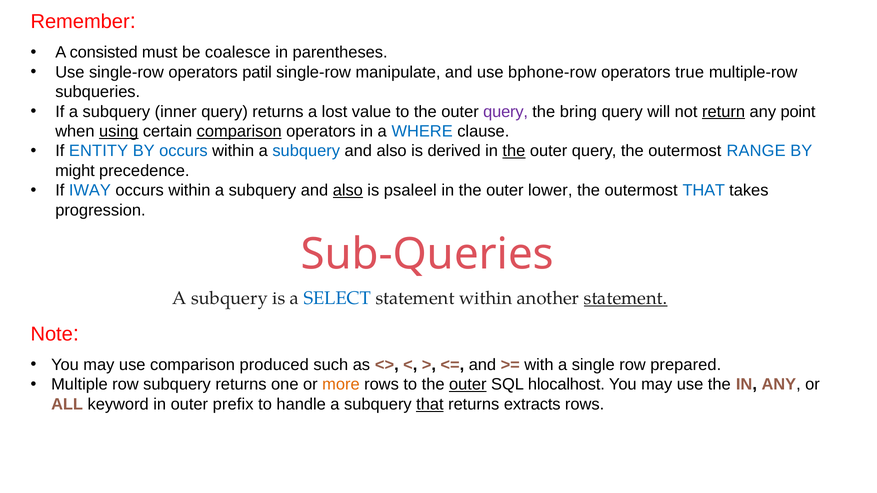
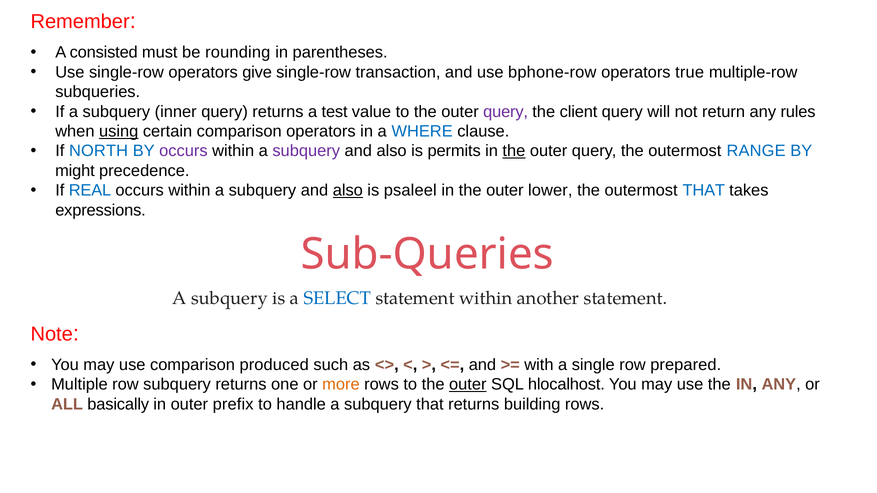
coalesce: coalesce -> rounding
patil: patil -> give
manipulate: manipulate -> transaction
lost: lost -> test
bring: bring -> client
return underline: present -> none
point: point -> rules
comparison at (239, 131) underline: present -> none
ENTITY: ENTITY -> NORTH
occurs at (183, 151) colour: blue -> purple
subquery at (306, 151) colour: blue -> purple
derived: derived -> permits
IWAY: IWAY -> REAL
progression: progression -> expressions
statement at (626, 298) underline: present -> none
keyword: keyword -> basically
that at (430, 404) underline: present -> none
extracts: extracts -> building
